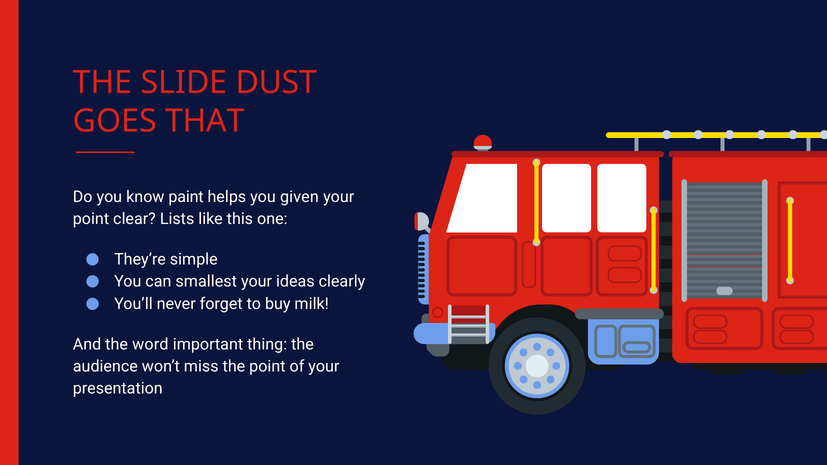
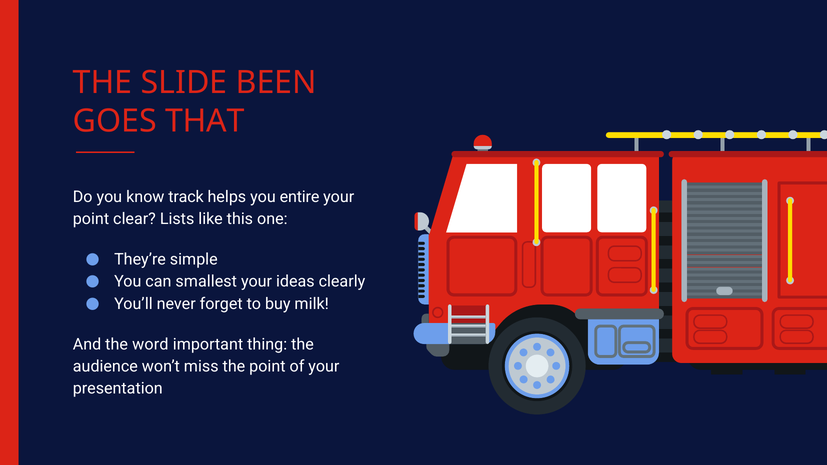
DUST: DUST -> BEEN
paint: paint -> track
given: given -> entire
